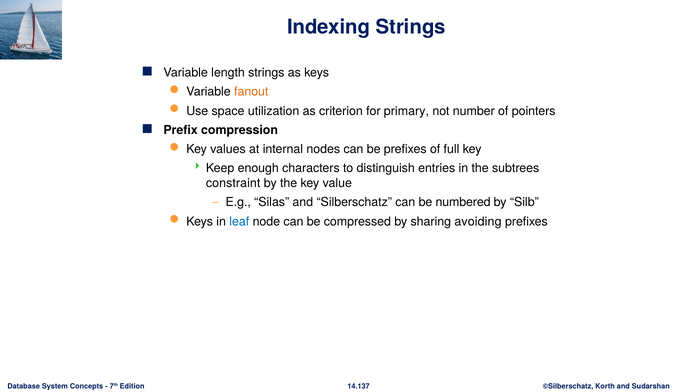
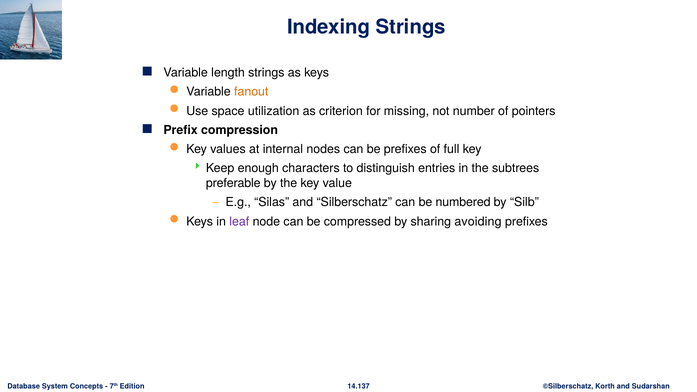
primary: primary -> missing
constraint: constraint -> preferable
leaf colour: blue -> purple
